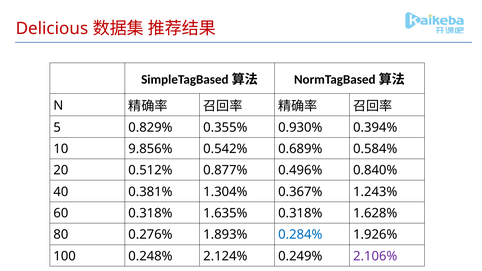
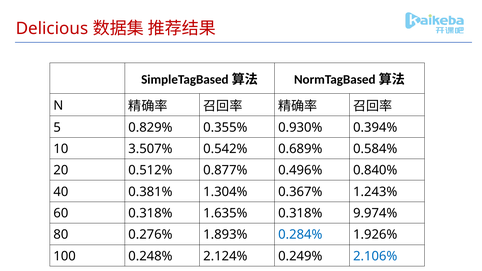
9.856%: 9.856% -> 3.507%
1.628%: 1.628% -> 9.974%
2.106% colour: purple -> blue
